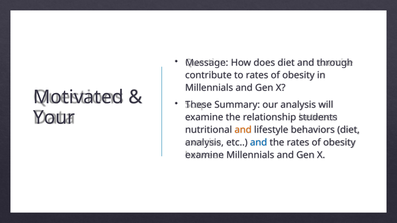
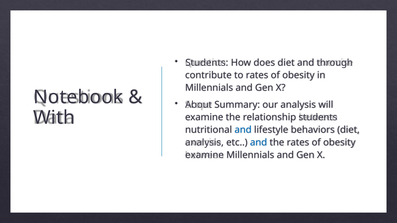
Message at (207, 63): Message -> Students
Motivated: Motivated -> Notebook
These: These -> About
Your: Your -> With
and at (243, 130) colour: orange -> blue
